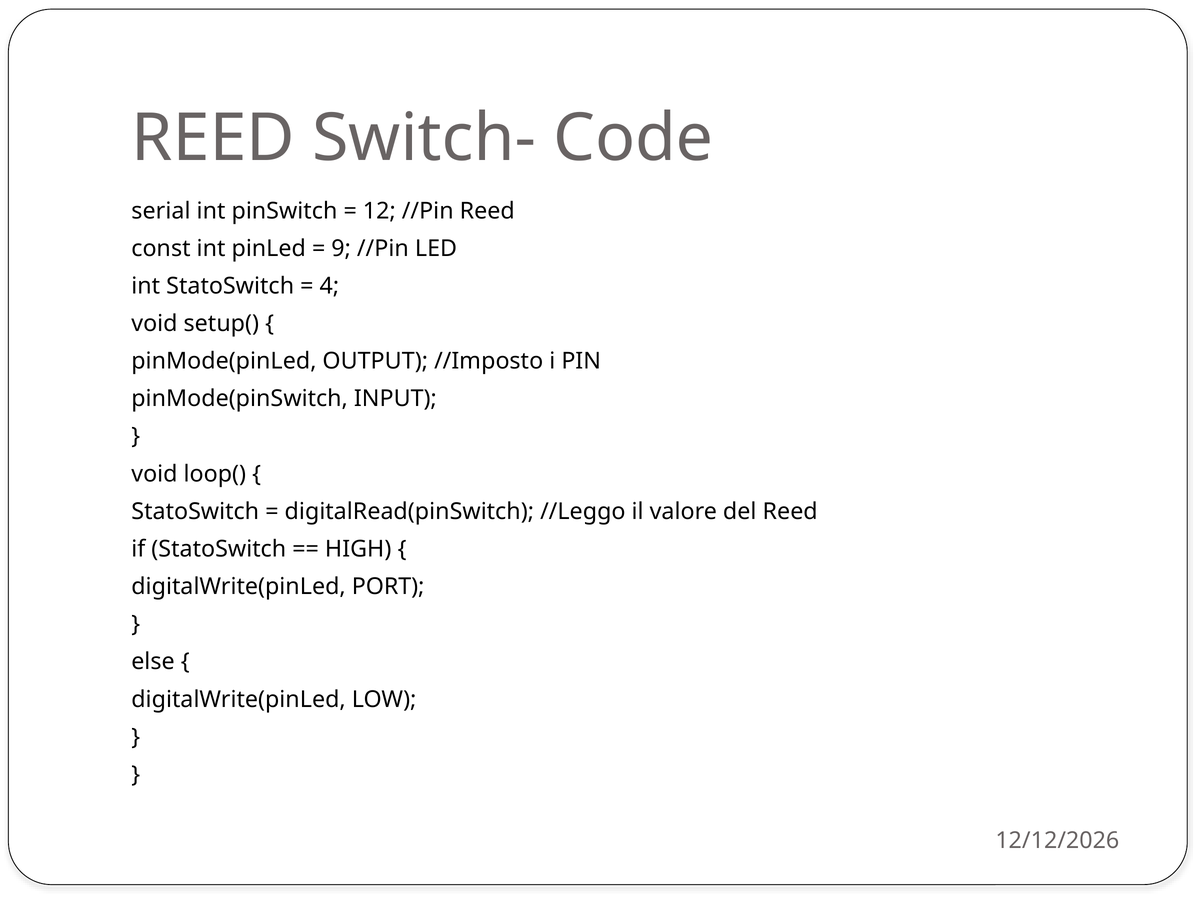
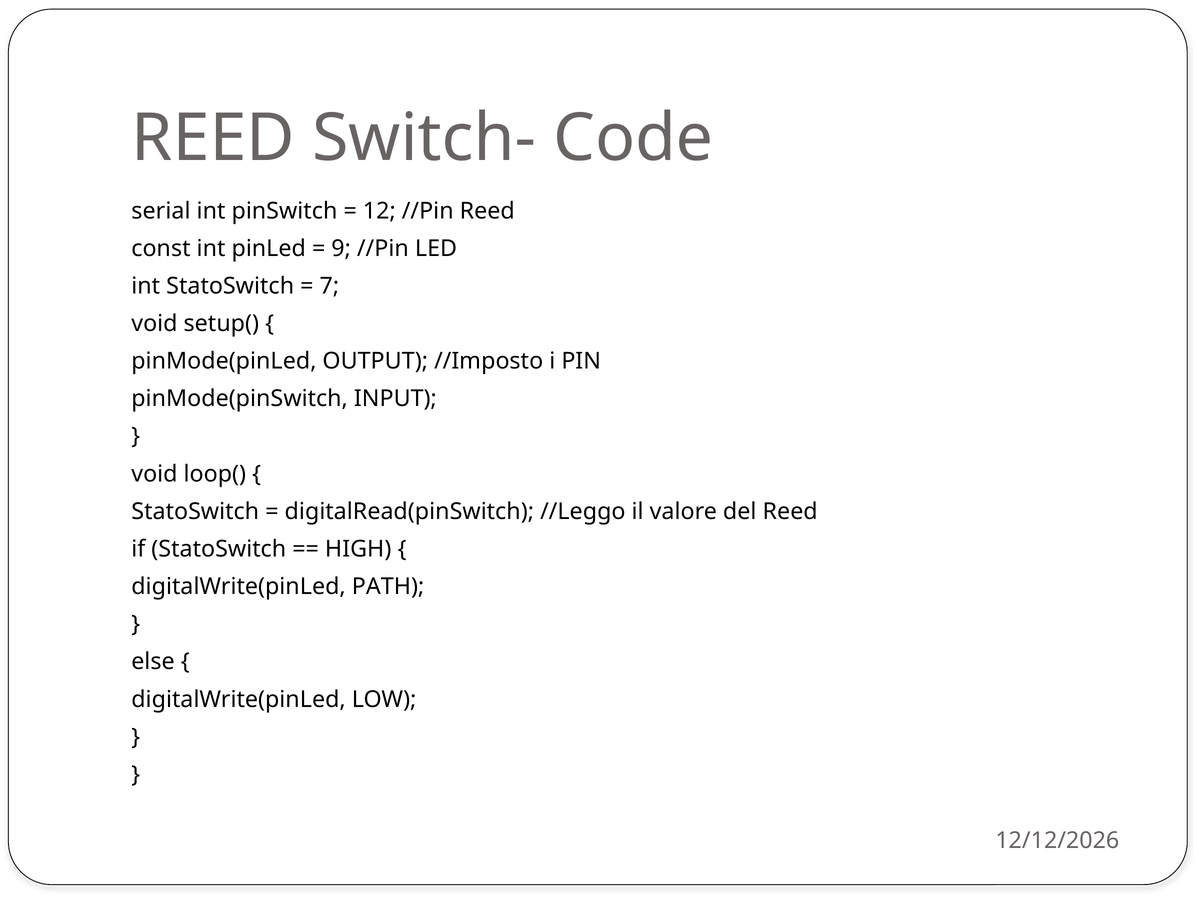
4: 4 -> 7
PORT: PORT -> PATH
